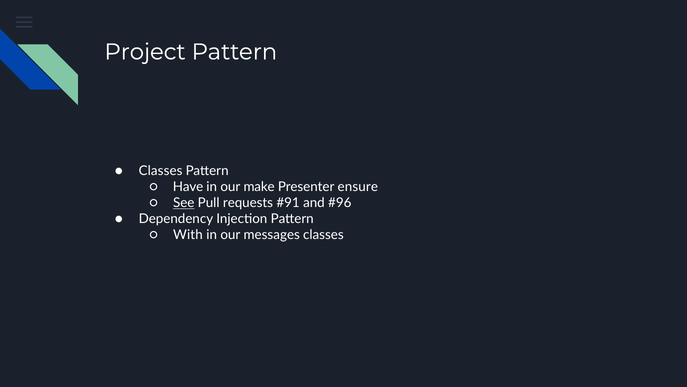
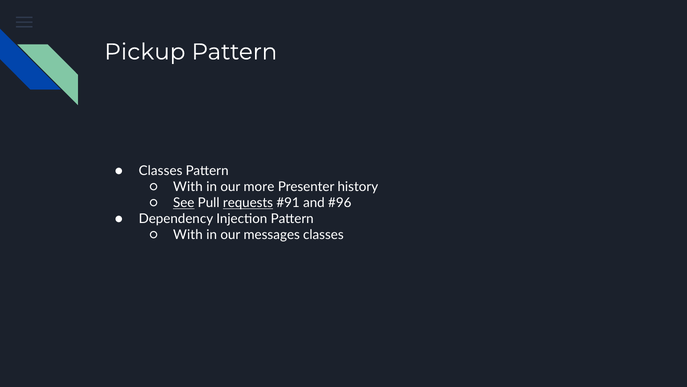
Project: Project -> Pickup
Have at (188, 187): Have -> With
make: make -> more
ensure: ensure -> history
requests underline: none -> present
